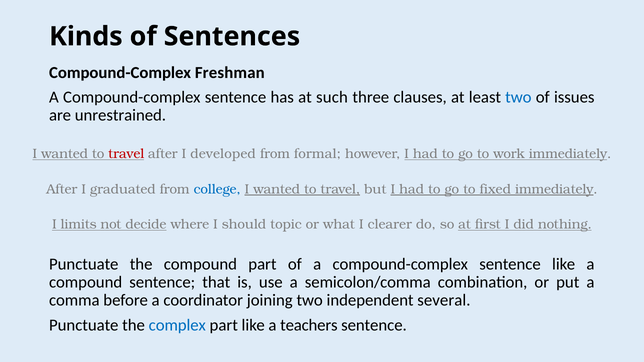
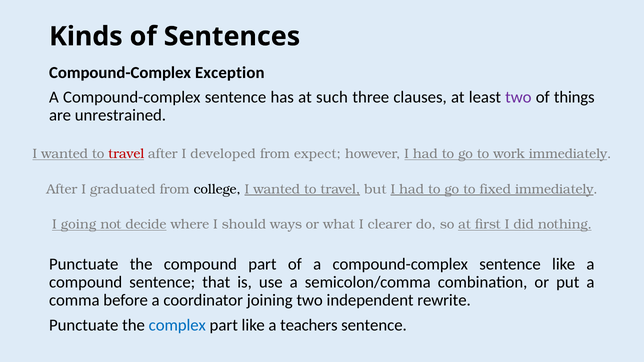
Freshman: Freshman -> Exception
two at (518, 97) colour: blue -> purple
issues: issues -> things
formal: formal -> expect
college colour: blue -> black
limits: limits -> going
topic: topic -> ways
several: several -> rewrite
